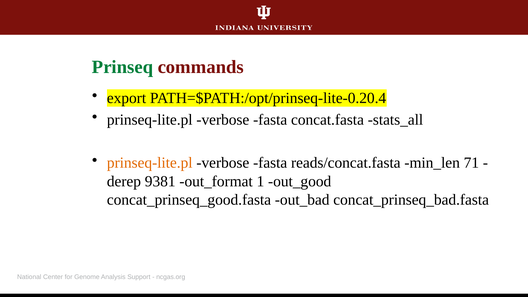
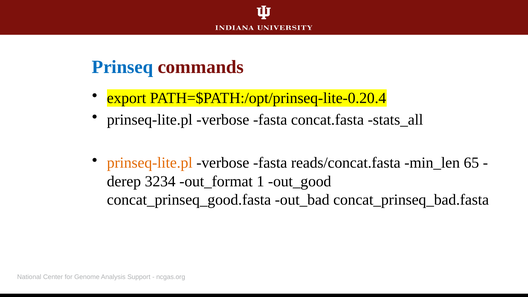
Prinseq colour: green -> blue
71: 71 -> 65
9381: 9381 -> 3234
